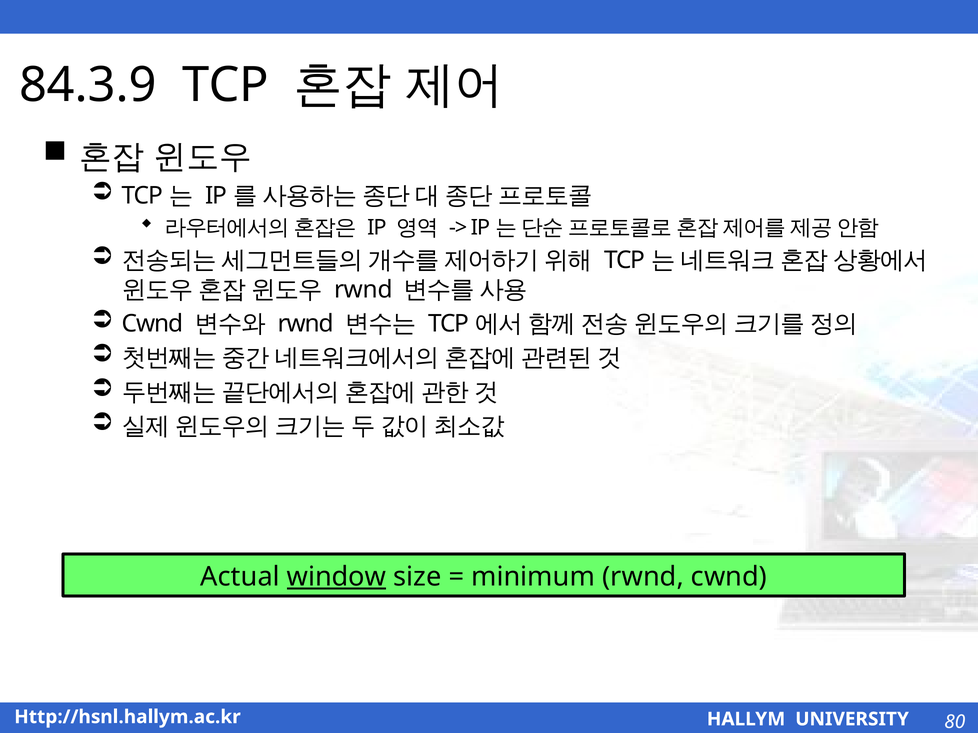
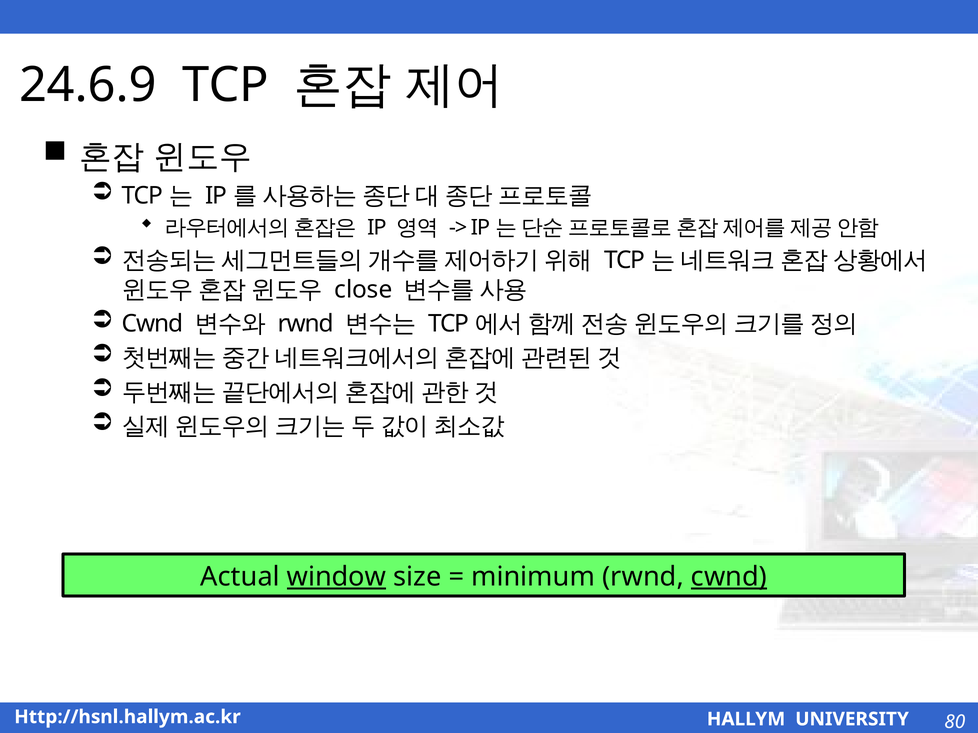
84.3.9: 84.3.9 -> 24.6.9
rwnd at (363, 290): rwnd -> close
cwnd at (729, 577) underline: none -> present
